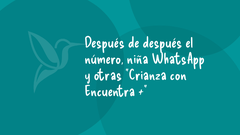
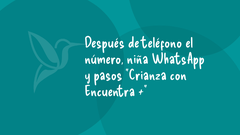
de después: después -> teléfono
otras: otras -> pasos
